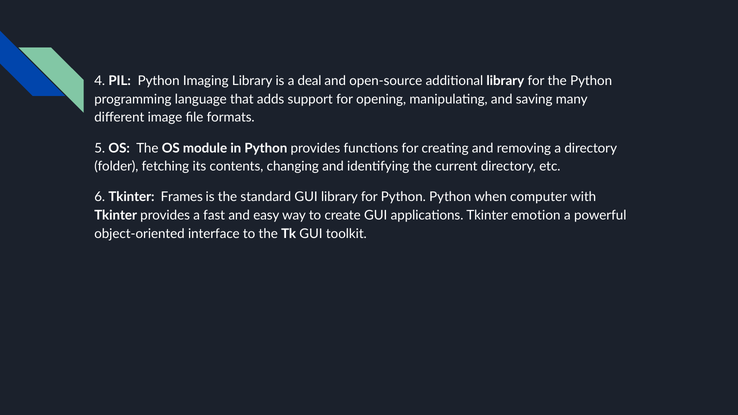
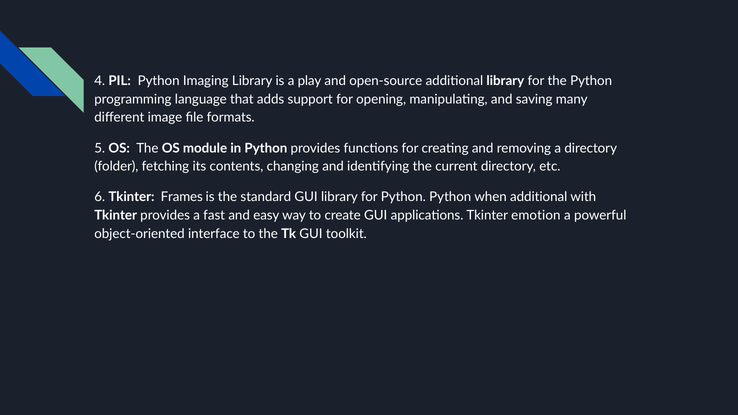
deal: deal -> play
when computer: computer -> additional
